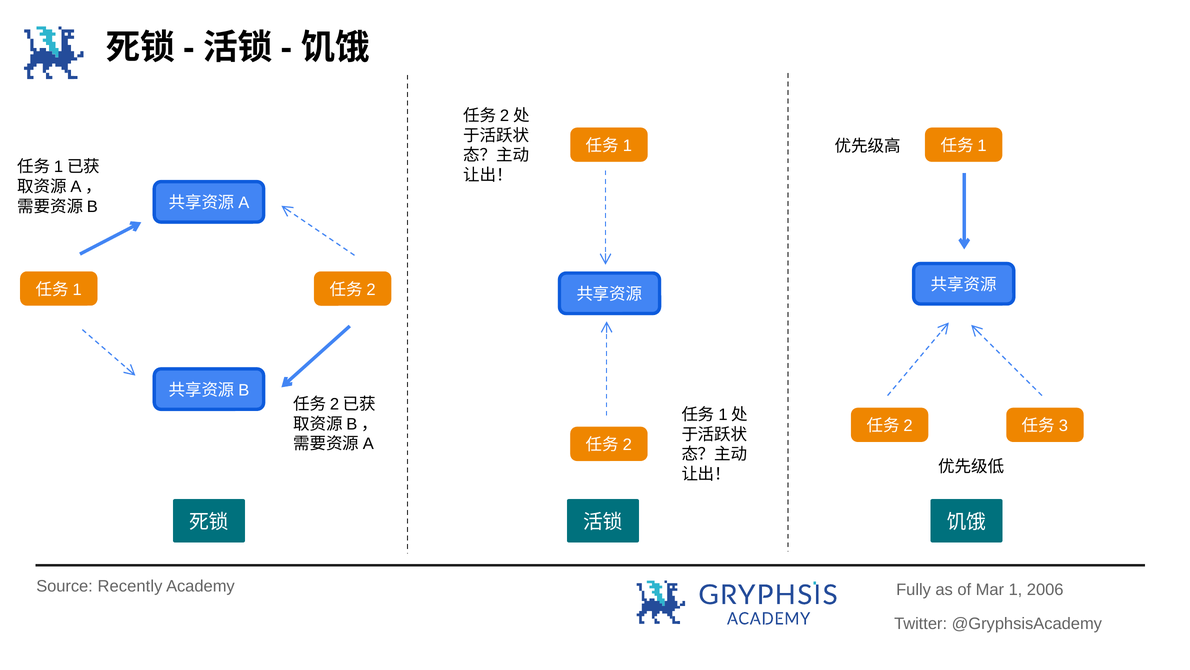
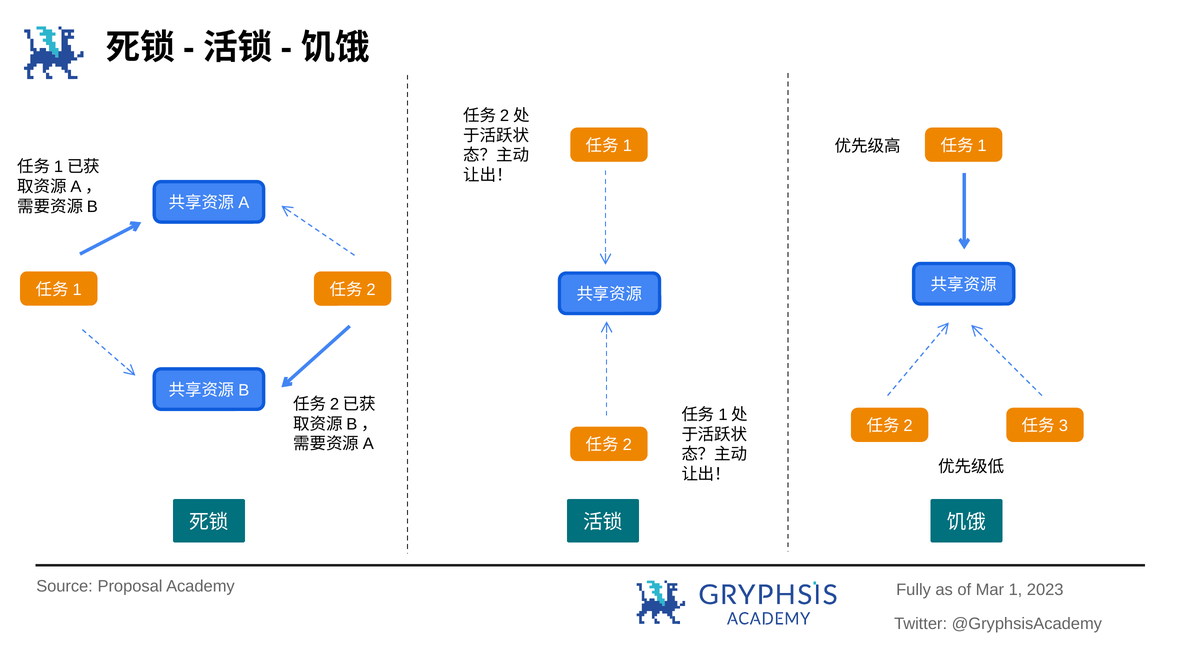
Recently: Recently -> Proposal
2006: 2006 -> 2023
